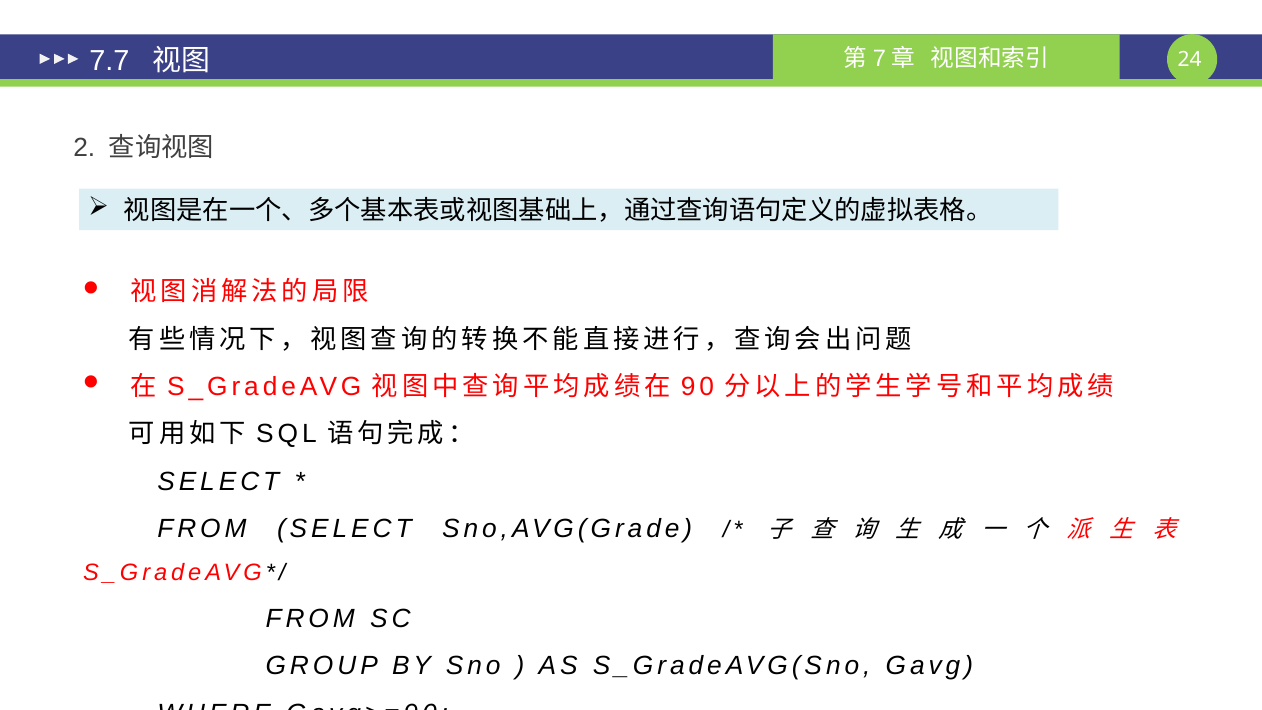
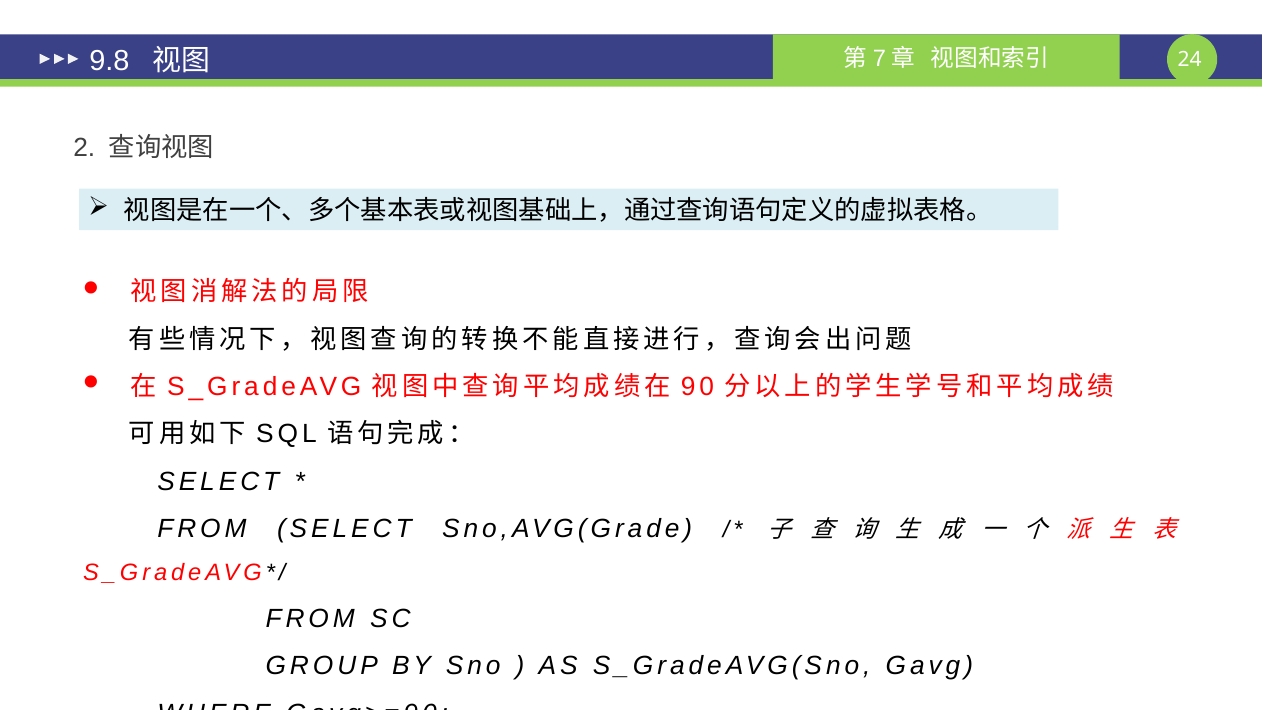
7.7: 7.7 -> 9.8
